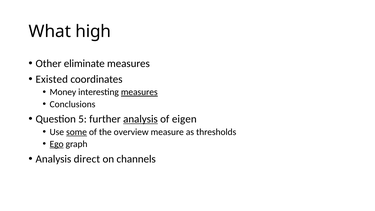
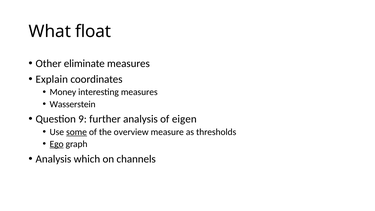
high: high -> float
Existed: Existed -> Explain
measures at (139, 92) underline: present -> none
Conclusions: Conclusions -> Wasserstein
5: 5 -> 9
analysis at (140, 119) underline: present -> none
direct: direct -> which
